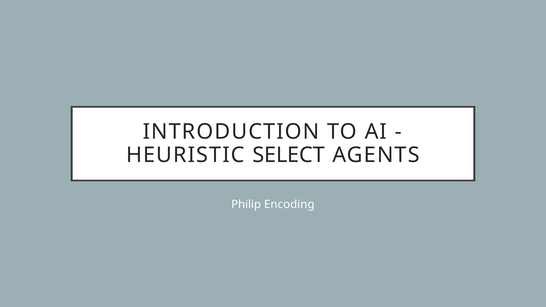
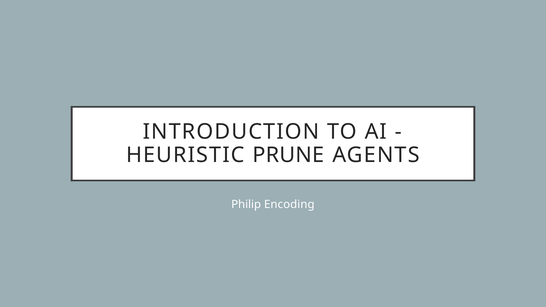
SELECT: SELECT -> PRUNE
